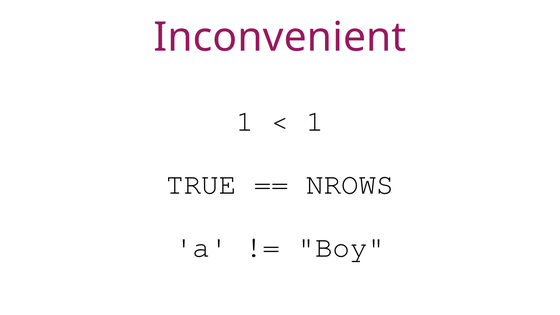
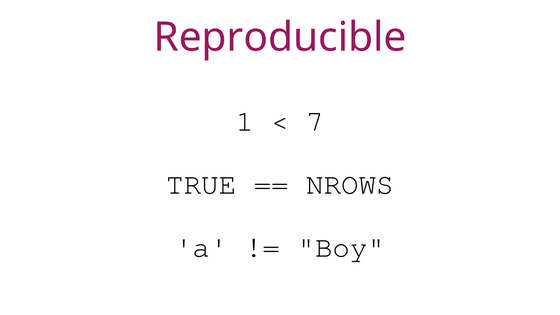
Inconvenient: Inconvenient -> Reproducible
1 at (315, 121): 1 -> 7
